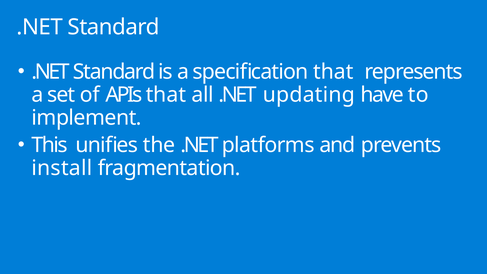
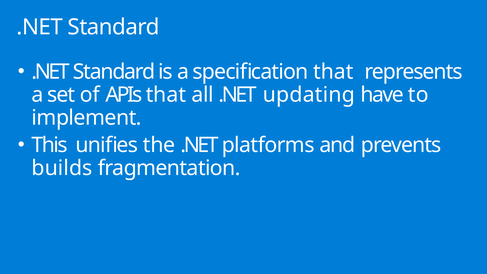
install: install -> builds
